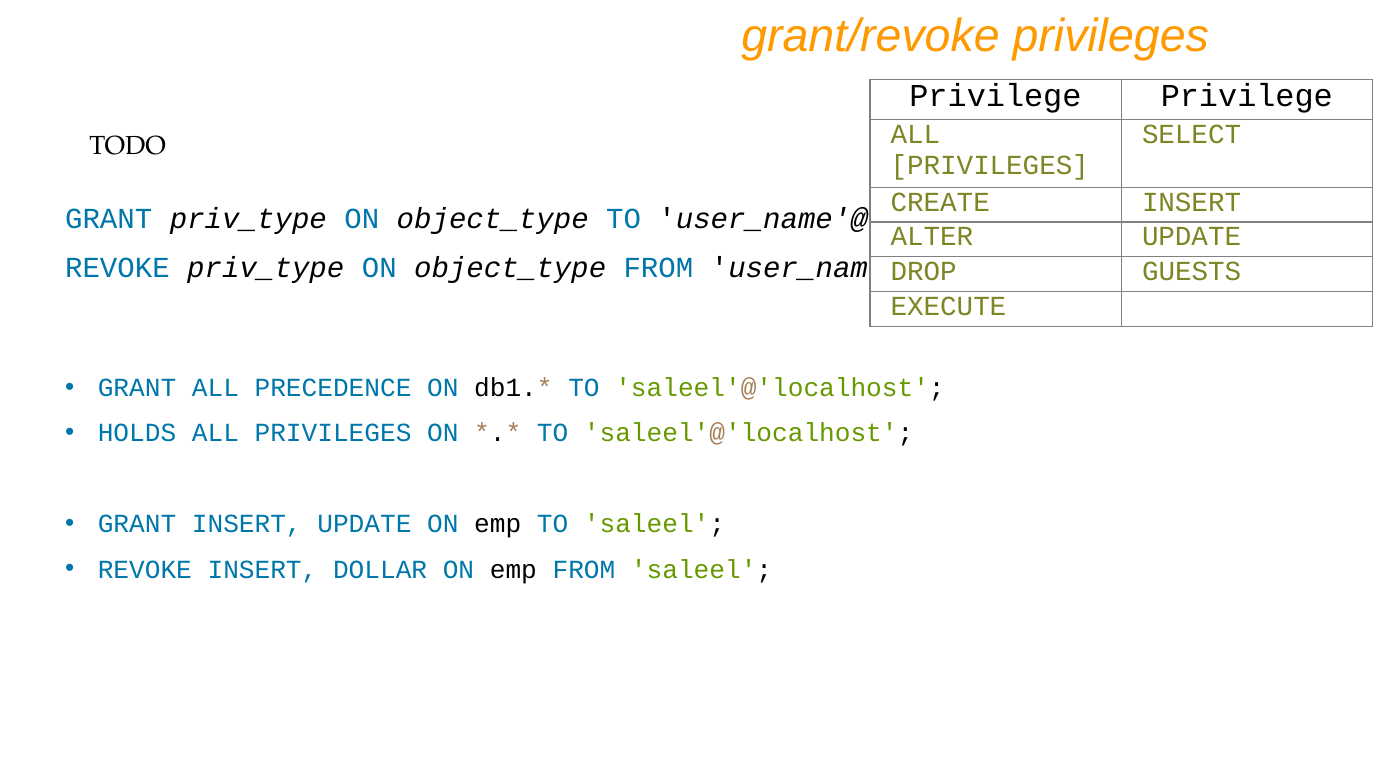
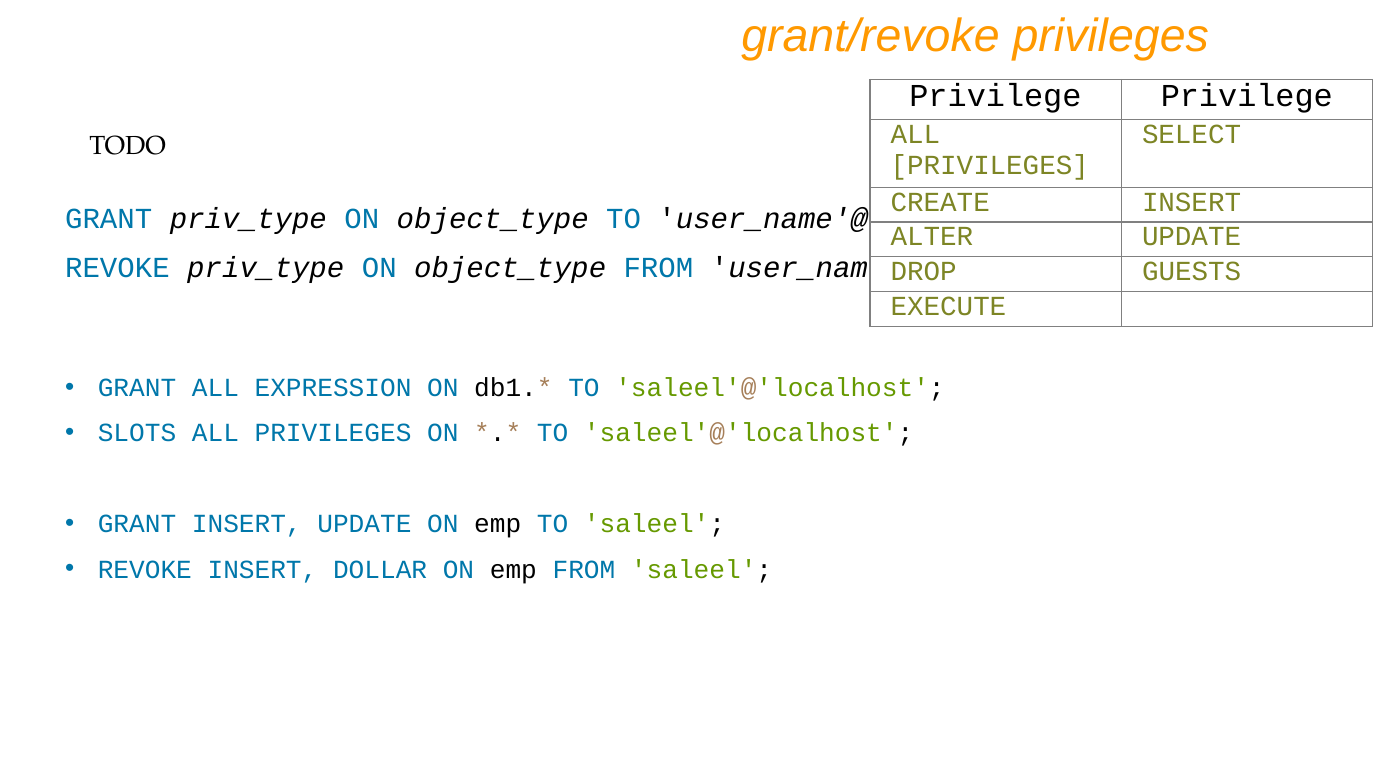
PRECEDENCE: PRECEDENCE -> EXPRESSION
HOLDS: HOLDS -> SLOTS
